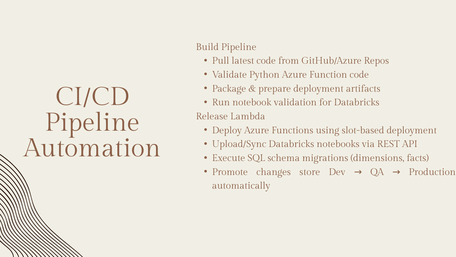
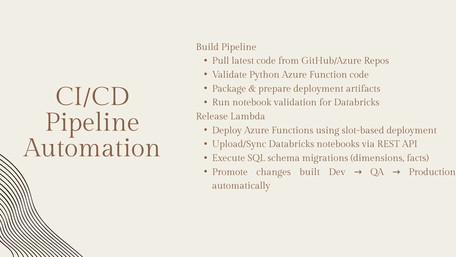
store: store -> built
